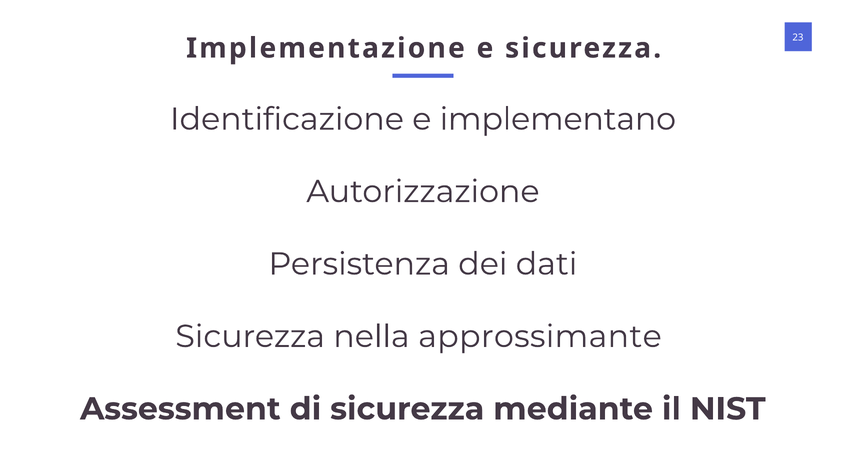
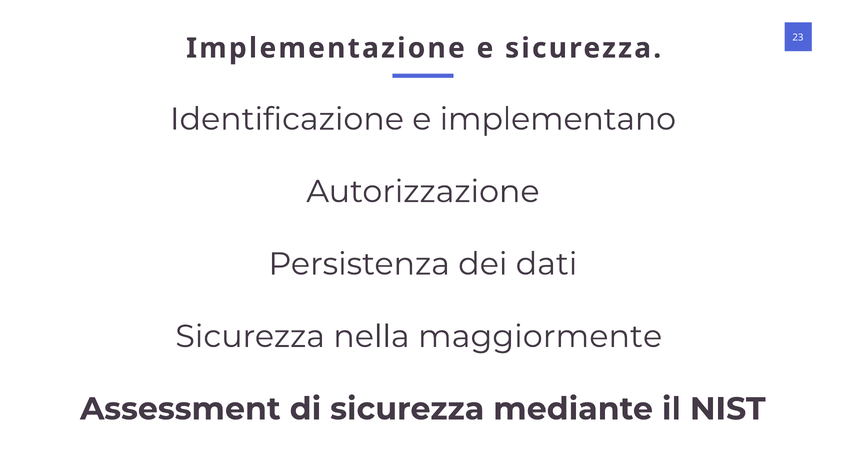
approssimante: approssimante -> maggiormente
